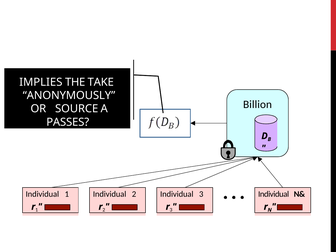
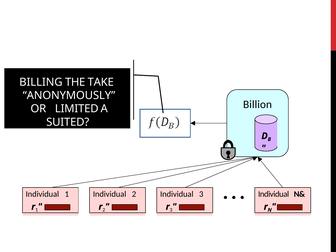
IMPLIES: IMPLIES -> BILLING
SOURCE: SOURCE -> LIMITED
PASSES: PASSES -> SUITED
